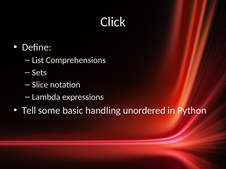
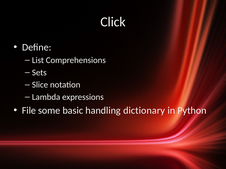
Tell: Tell -> File
unordered: unordered -> dictionary
